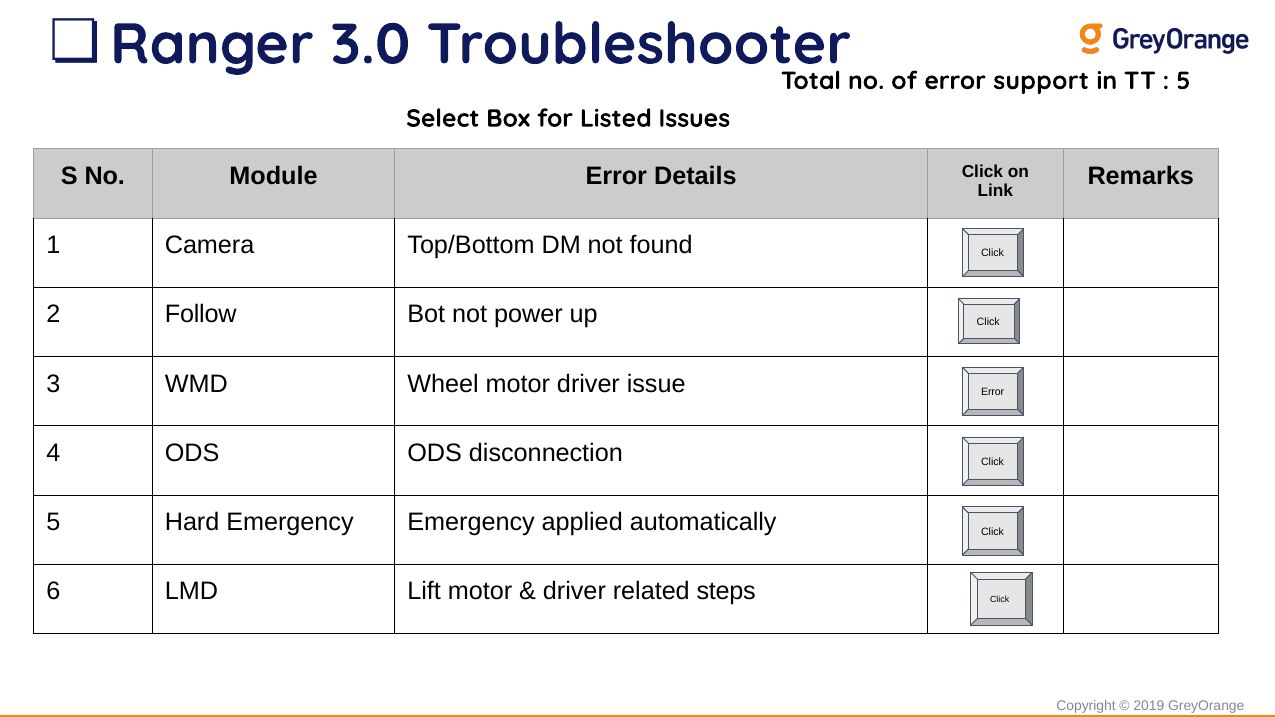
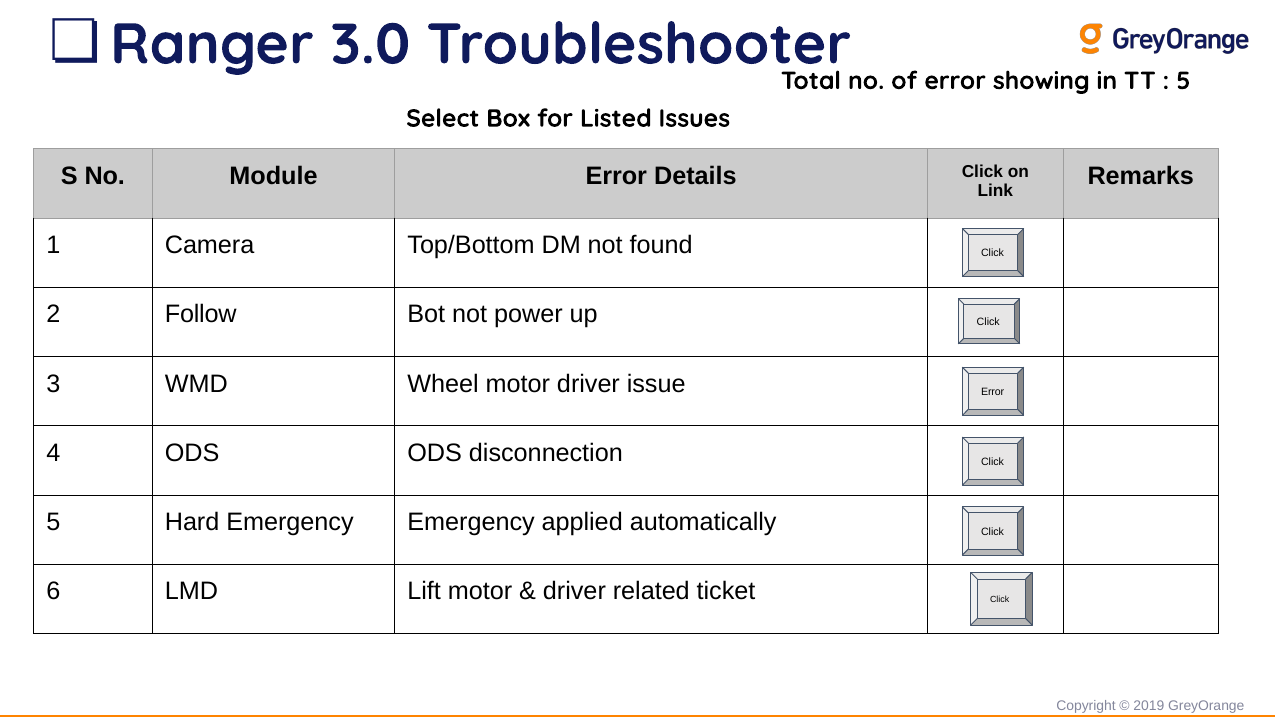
support: support -> showing
steps: steps -> ticket
